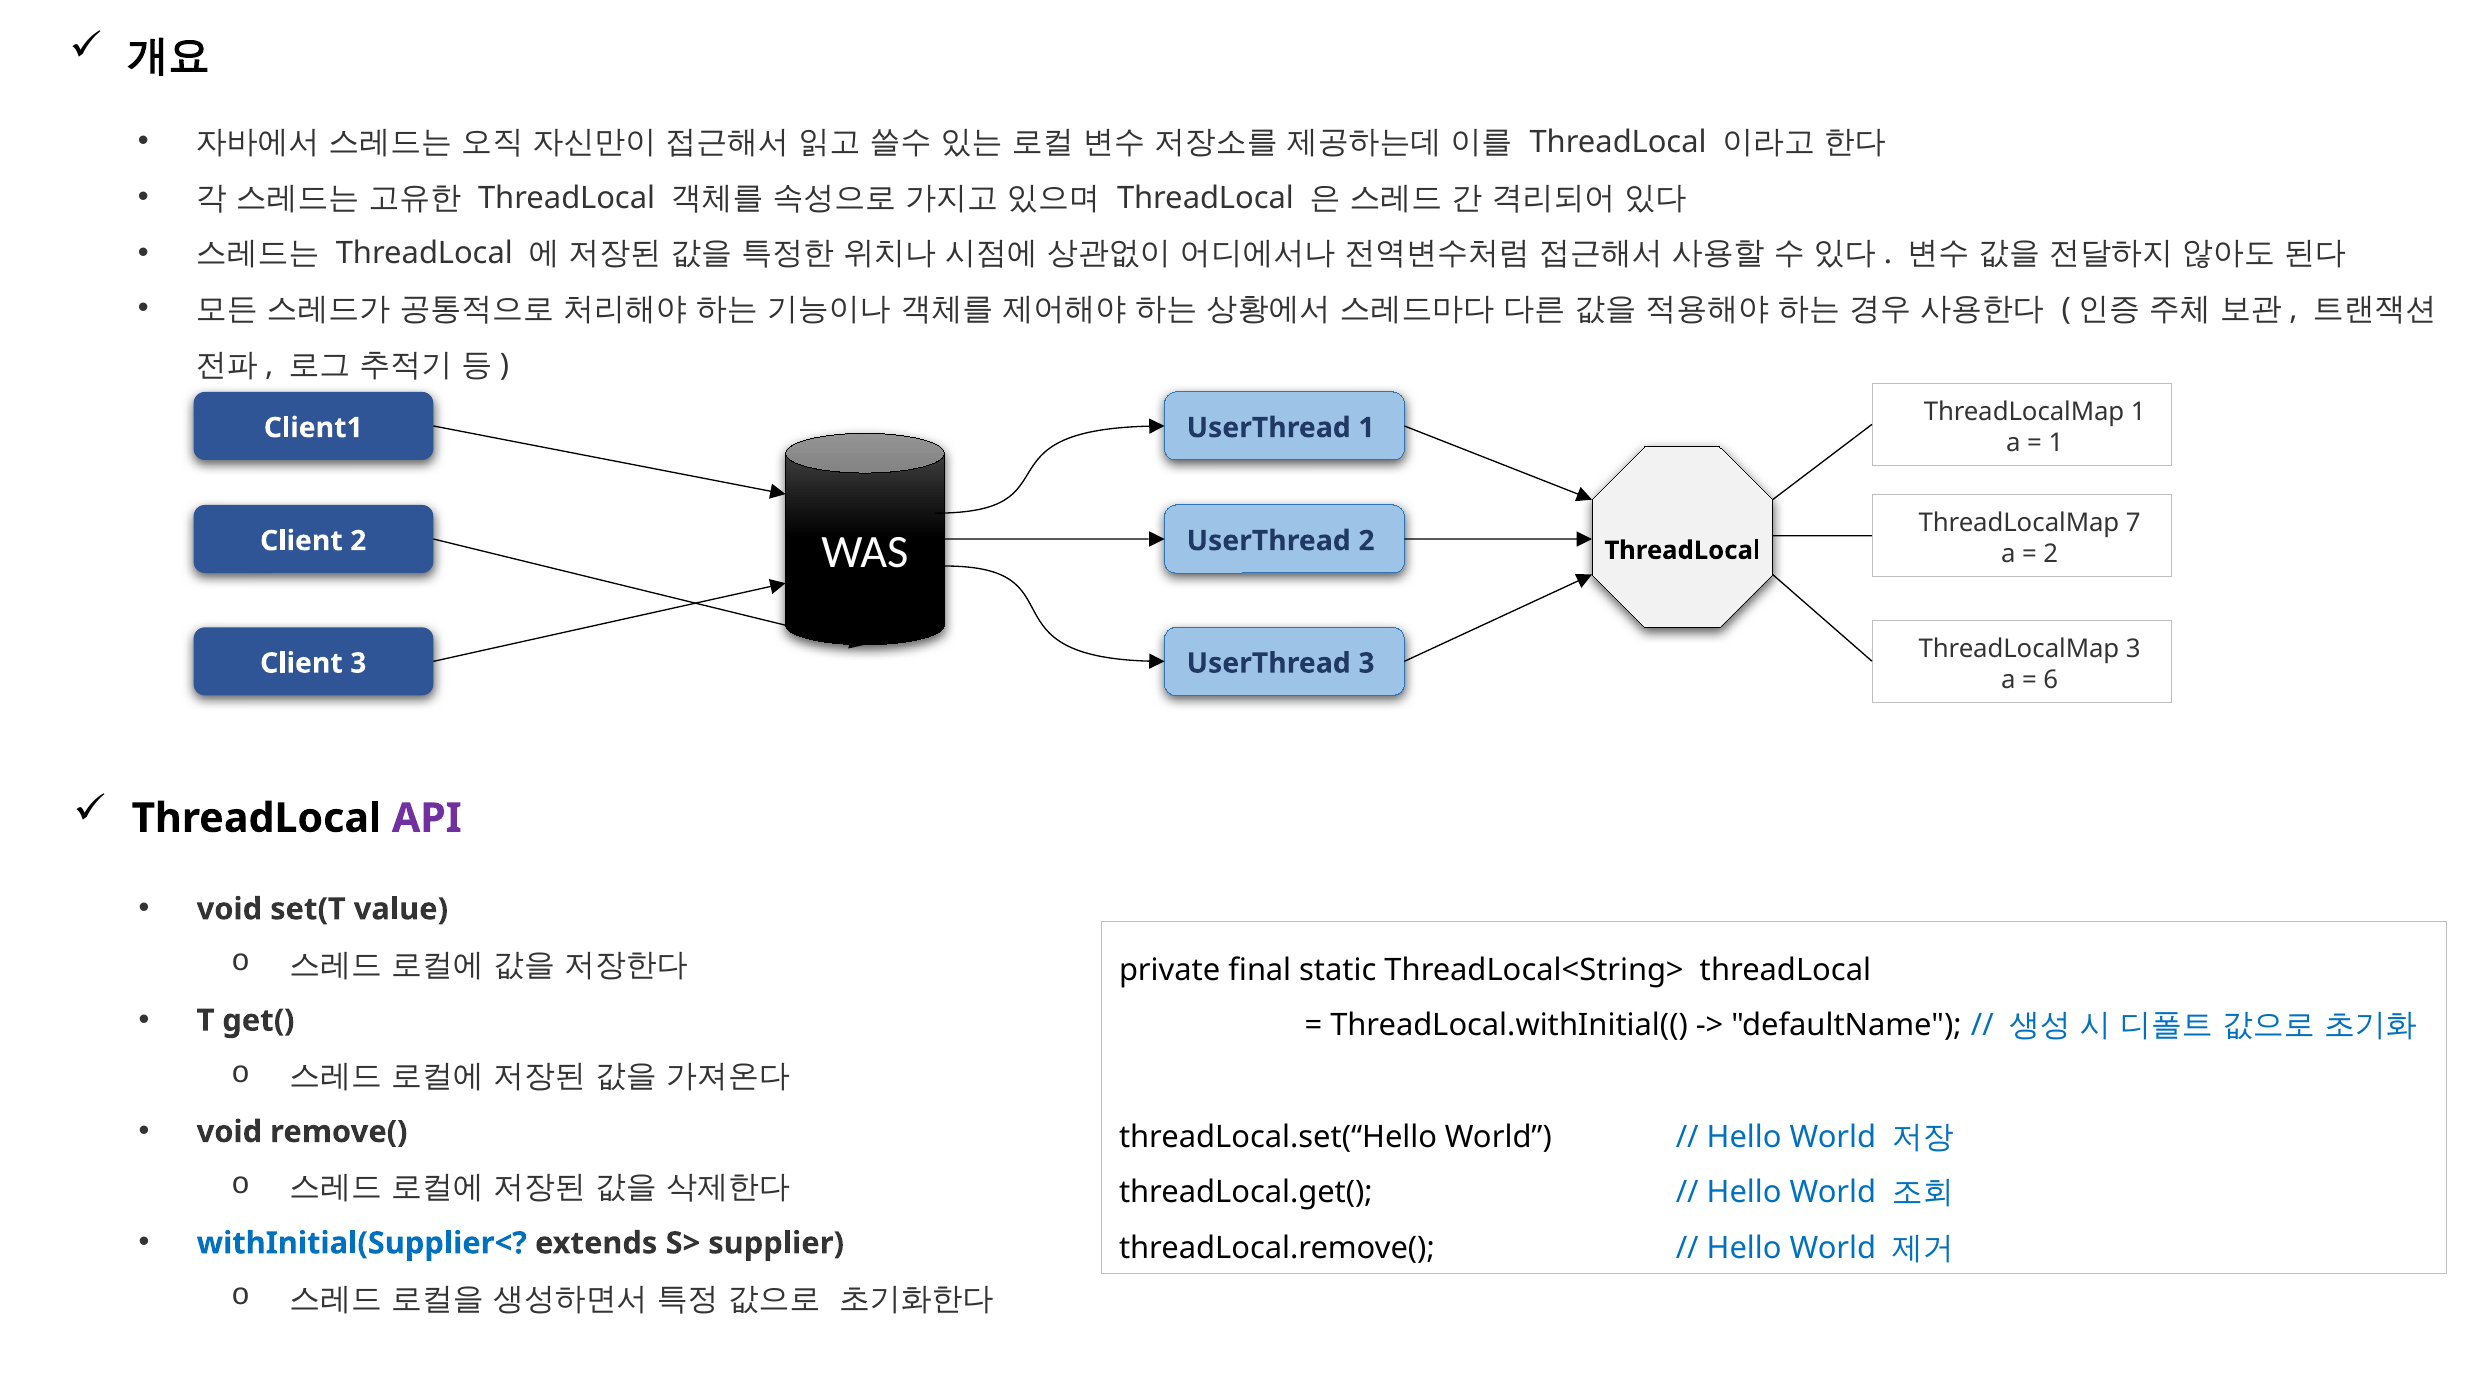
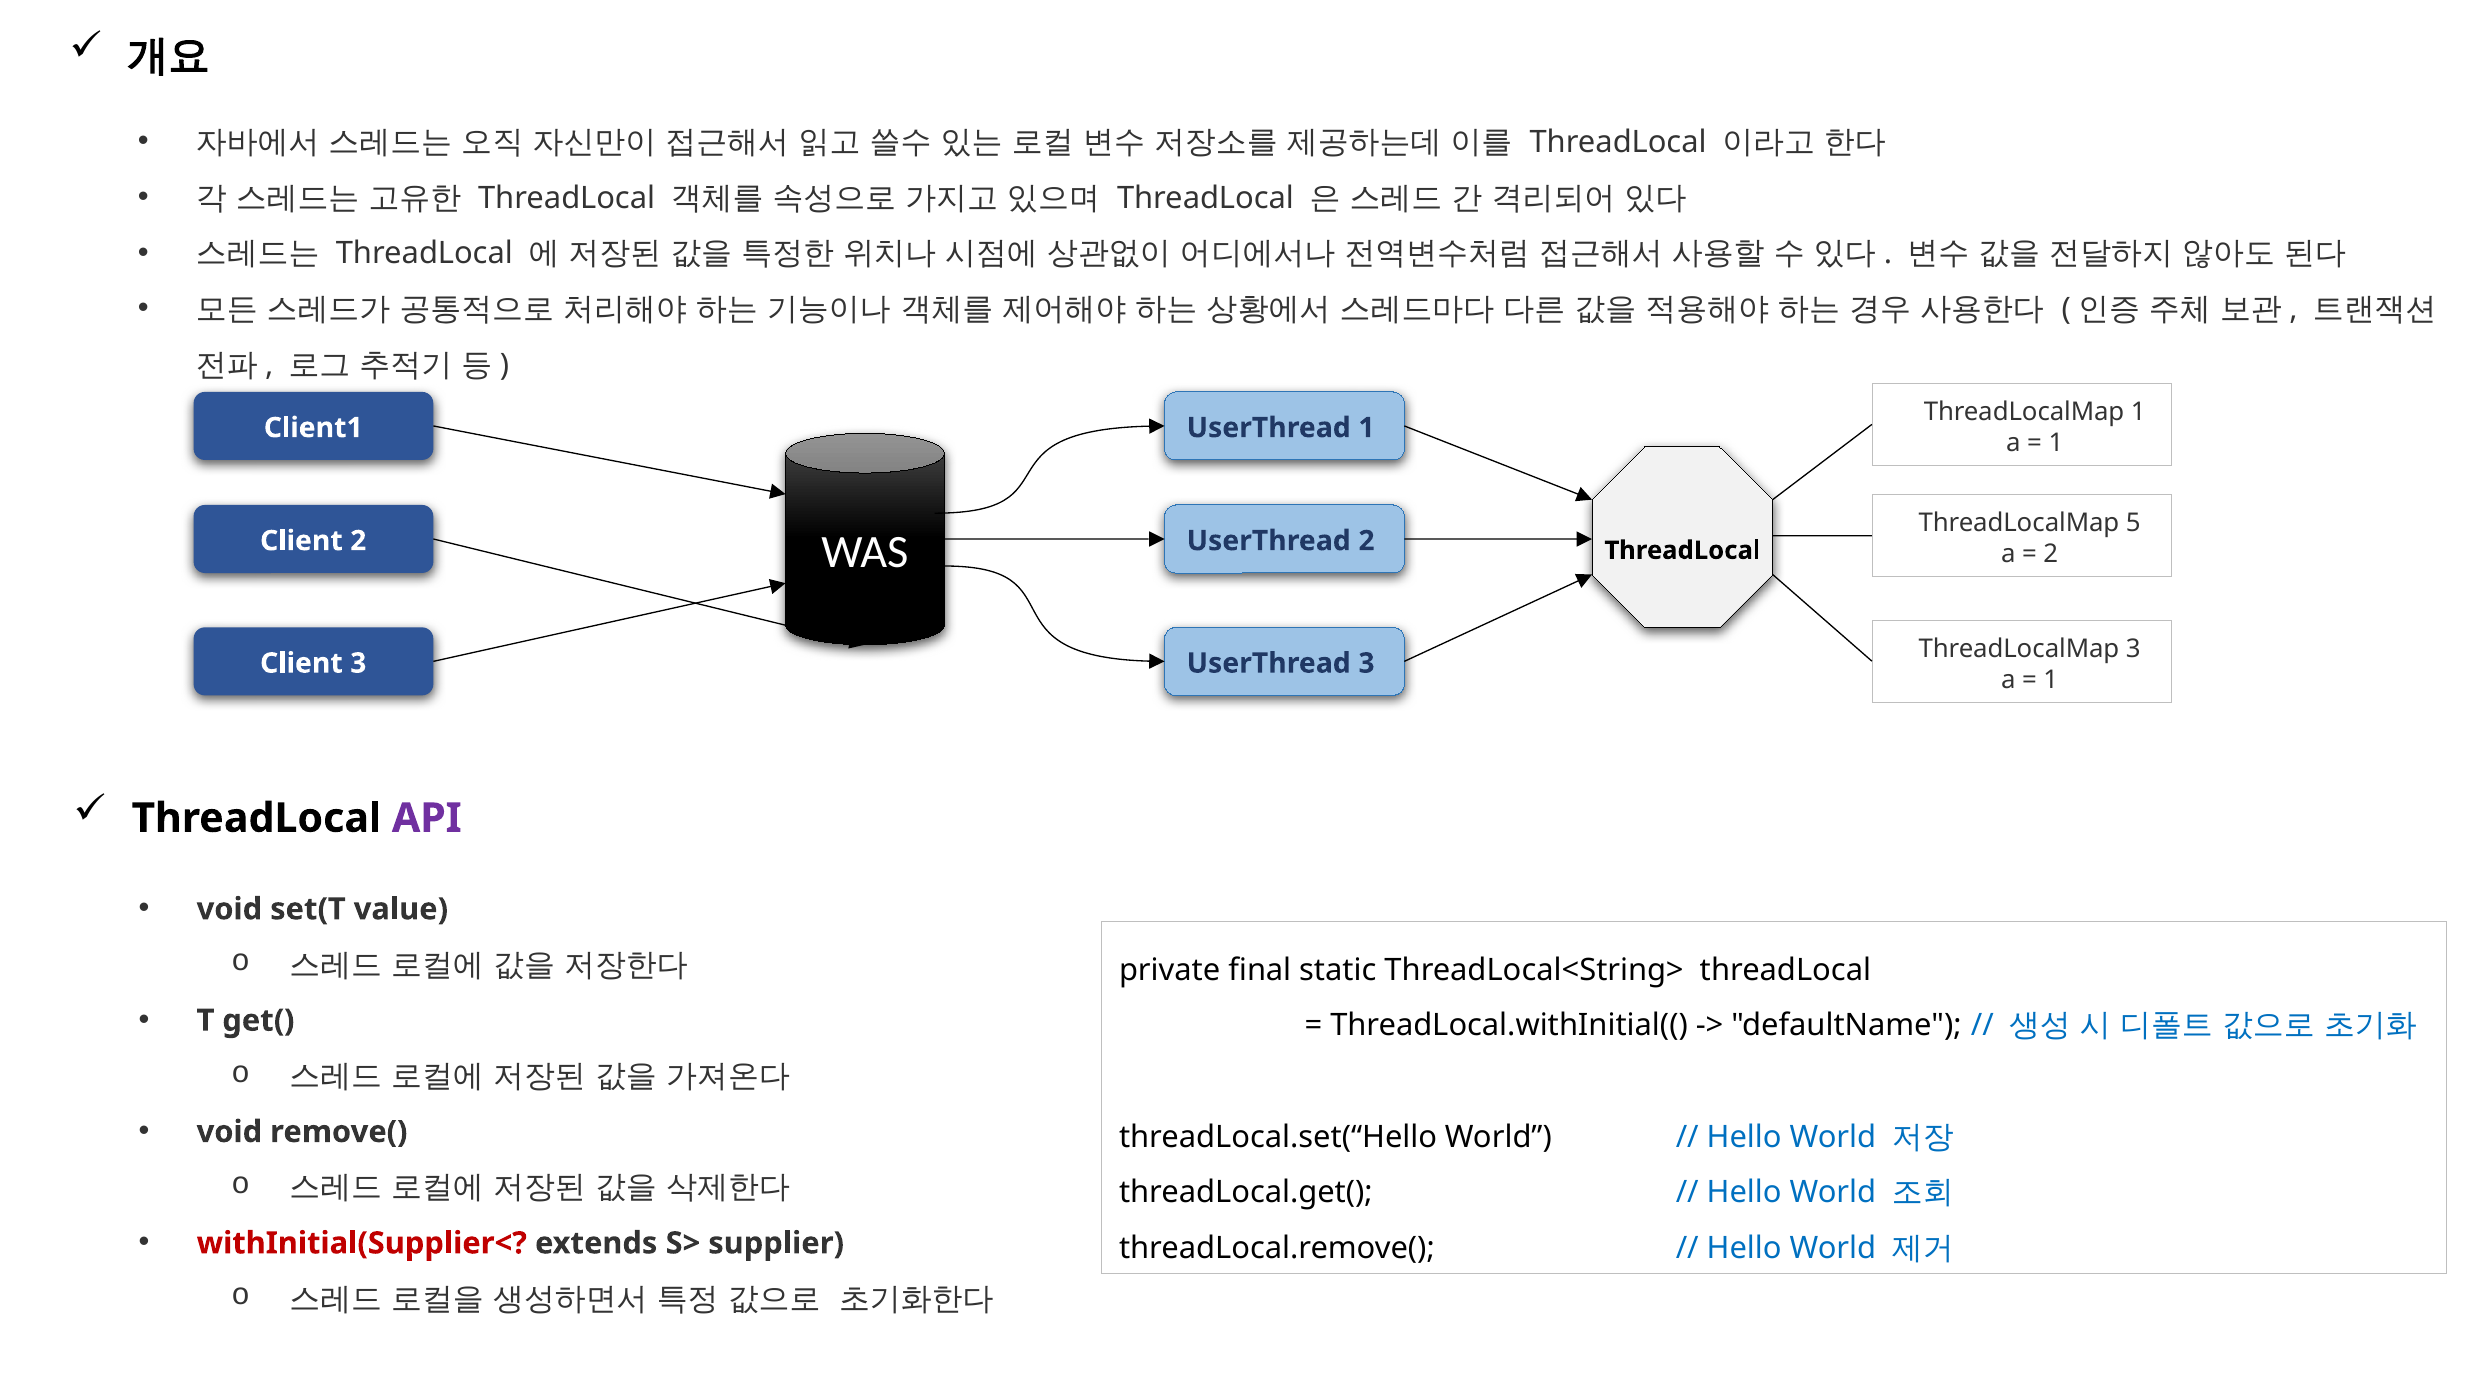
7: 7 -> 5
6 at (2051, 679): 6 -> 1
withInitial(Supplier< colour: blue -> red
